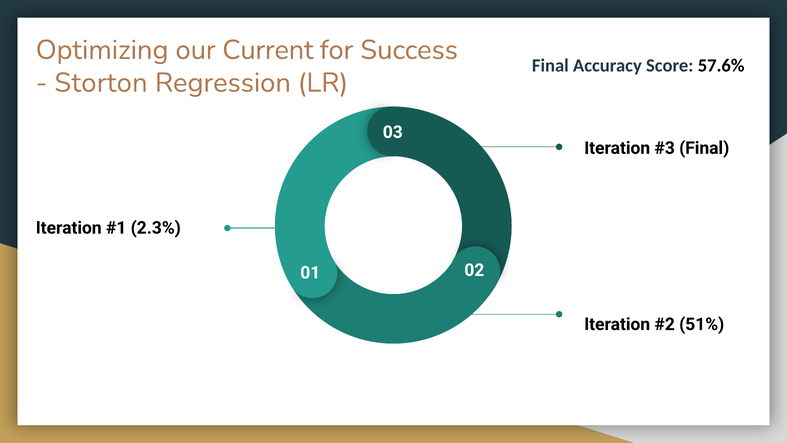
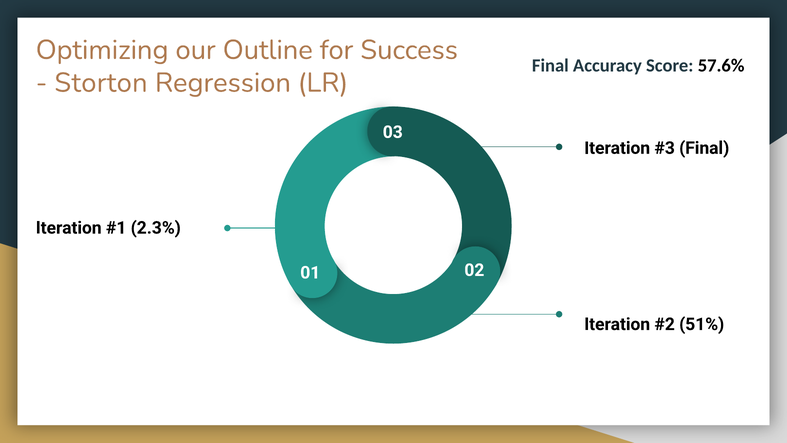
Current: Current -> Outline
